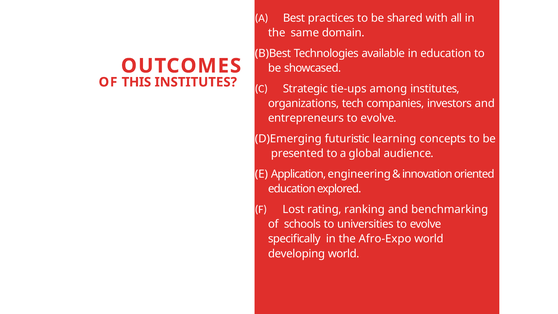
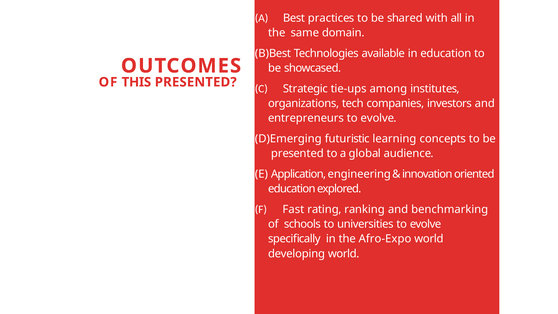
THIS INSTITUTES: INSTITUTES -> PRESENTED
Lost: Lost -> Fast
